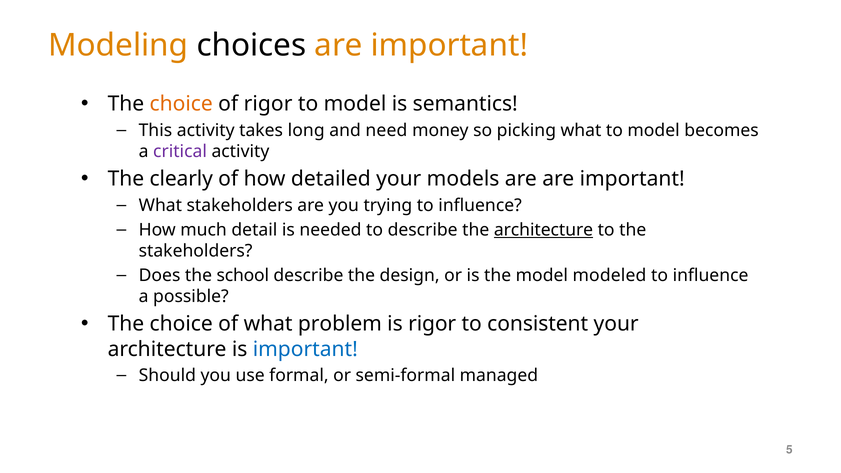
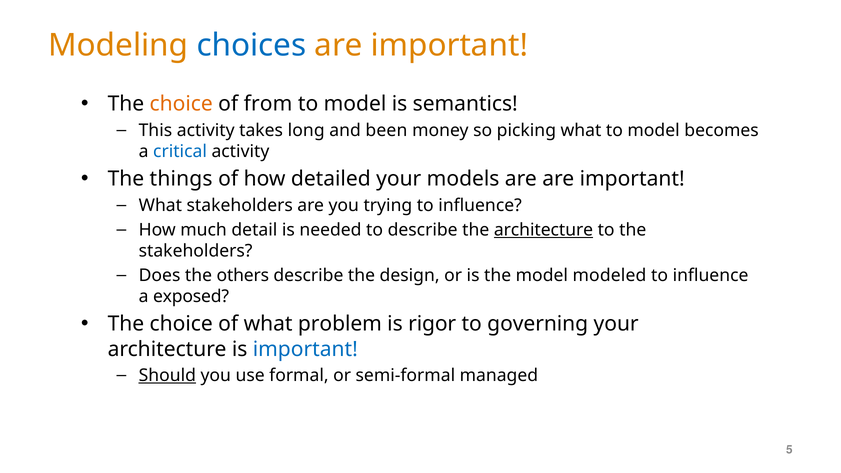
choices colour: black -> blue
of rigor: rigor -> from
need: need -> been
critical colour: purple -> blue
clearly: clearly -> things
school: school -> others
possible: possible -> exposed
consistent: consistent -> governing
Should underline: none -> present
